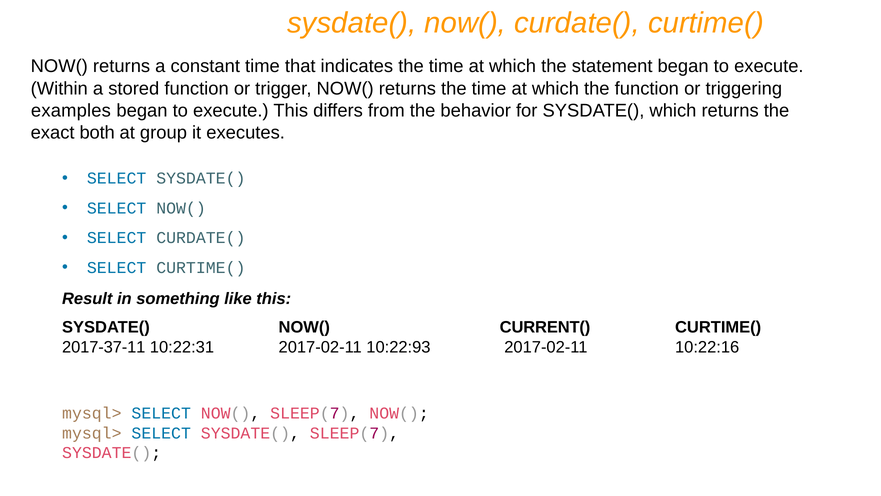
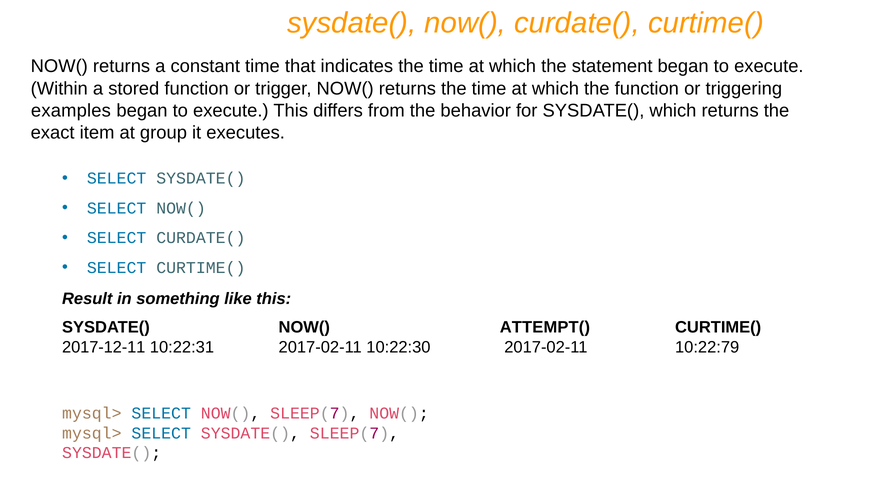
both: both -> item
CURRENT(: CURRENT( -> ATTEMPT(
2017-37-11: 2017-37-11 -> 2017-12-11
10:22:93: 10:22:93 -> 10:22:30
10:22:16: 10:22:16 -> 10:22:79
